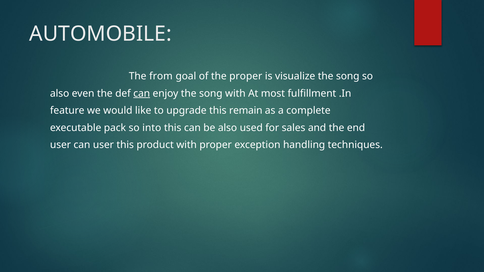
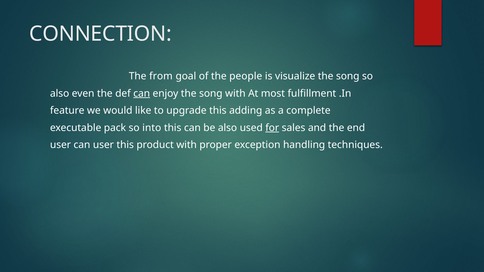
AUTOMOBILE: AUTOMOBILE -> CONNECTION
the proper: proper -> people
remain: remain -> adding
for underline: none -> present
